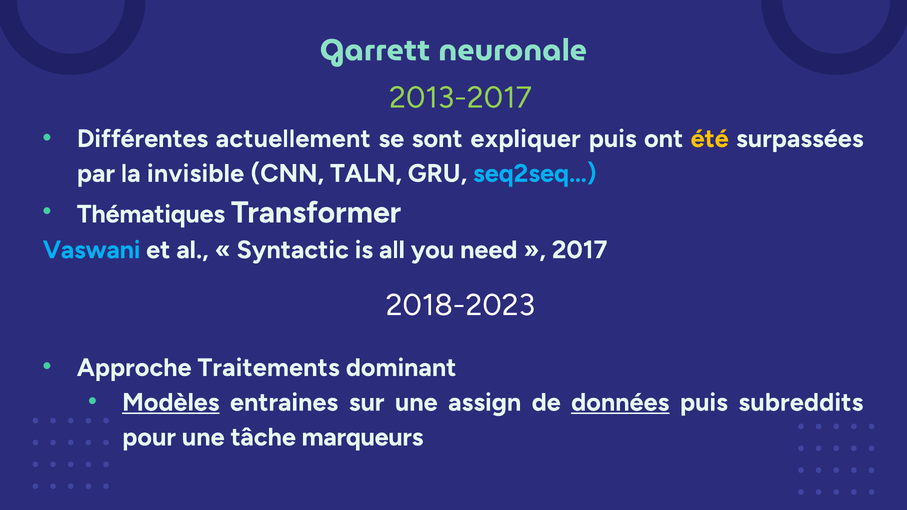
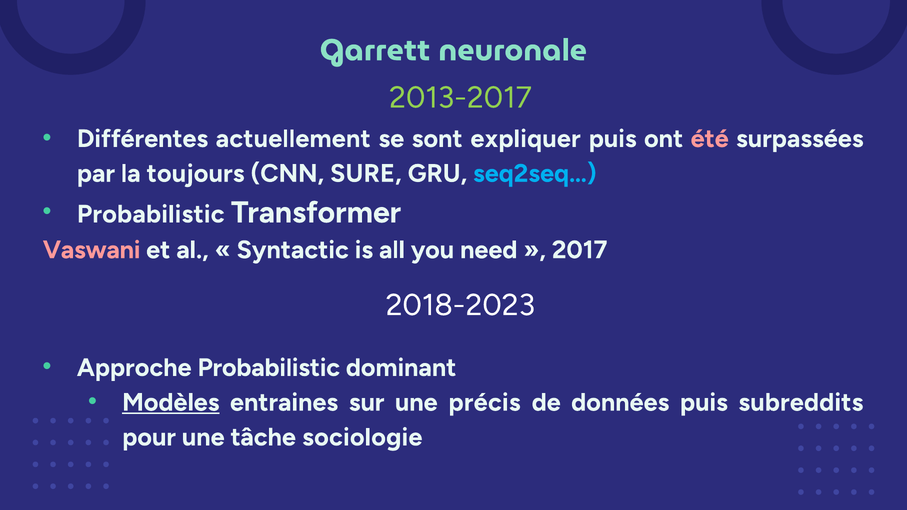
été colour: yellow -> pink
invisible: invisible -> toujours
TALN: TALN -> SURE
Thématiques at (151, 214): Thématiques -> Probabilistic
Vaswani colour: light blue -> pink
Approche Traitements: Traitements -> Probabilistic
assign: assign -> précis
données underline: present -> none
marqueurs: marqueurs -> sociologie
